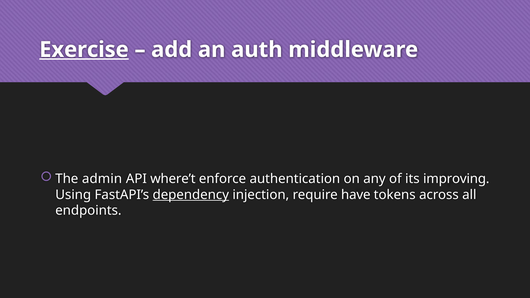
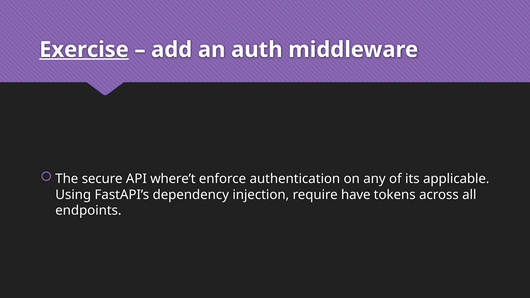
admin: admin -> secure
improving: improving -> applicable
dependency underline: present -> none
